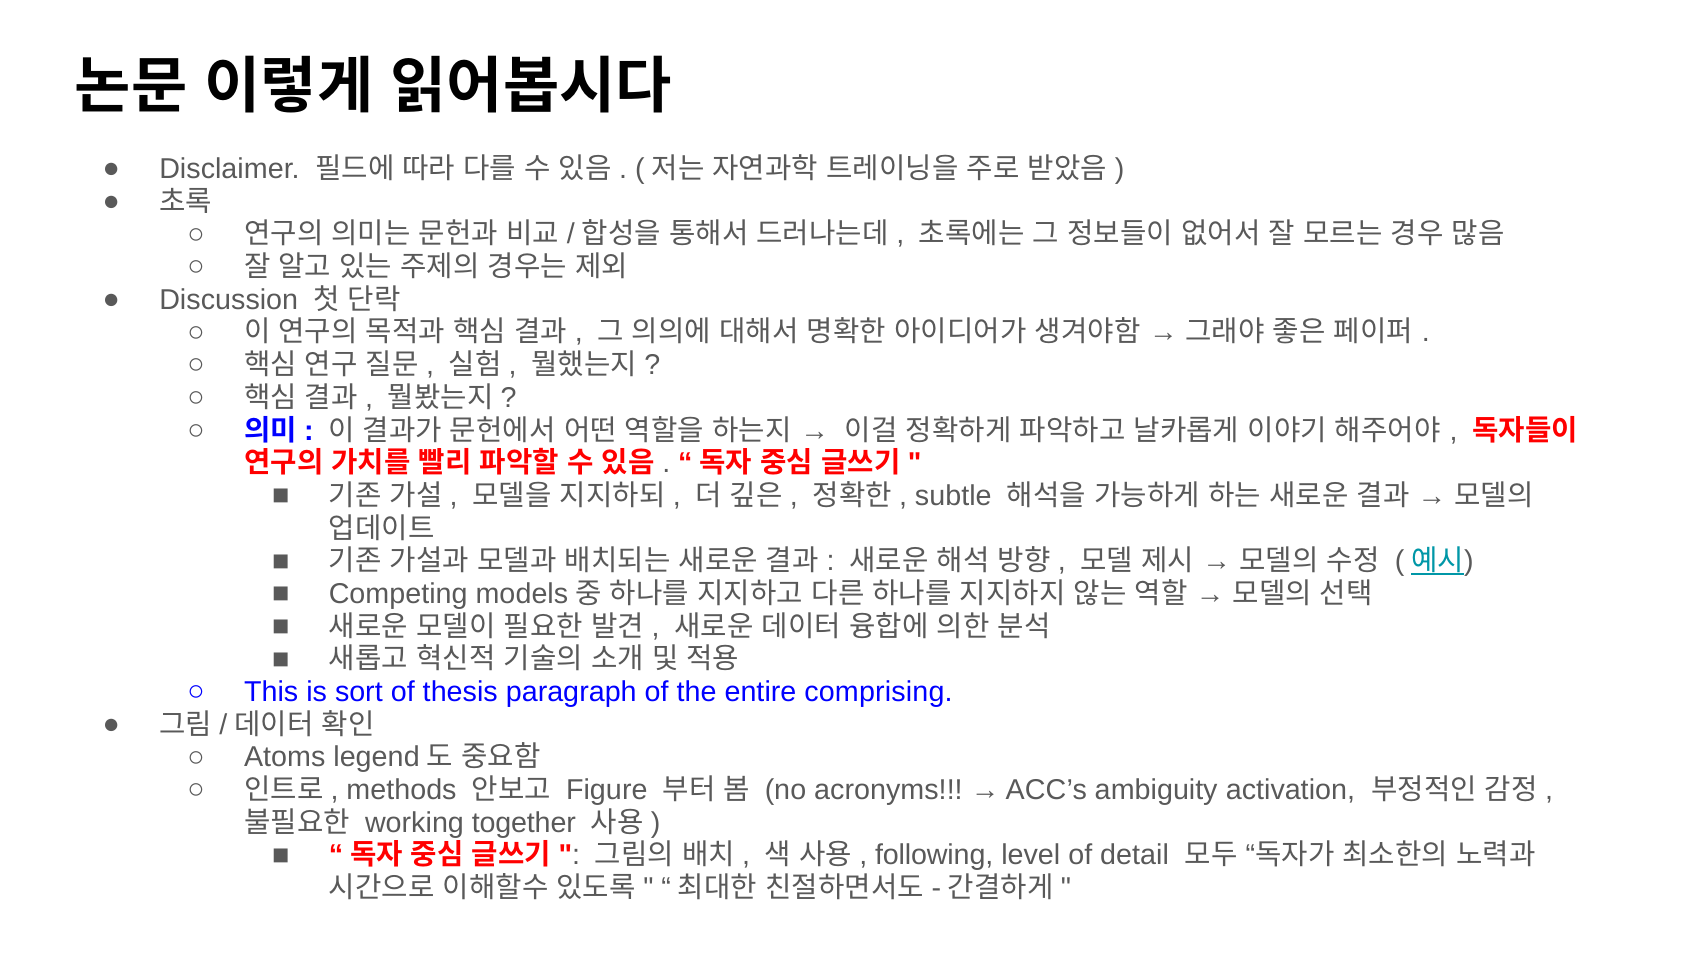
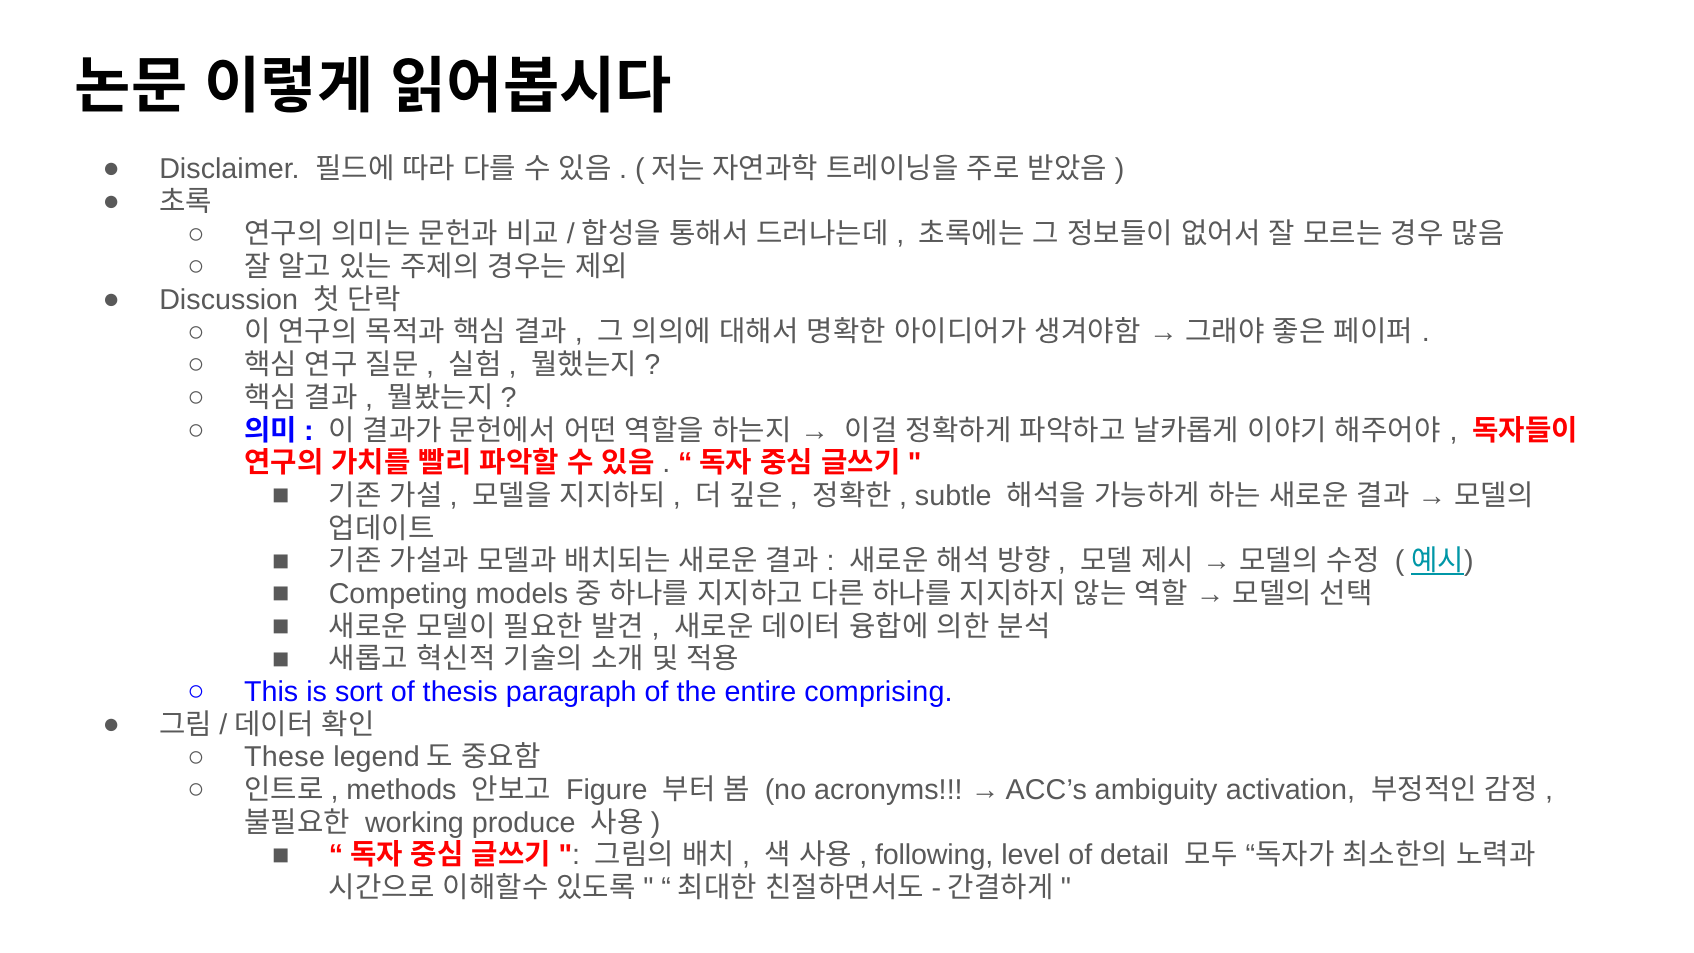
Atoms: Atoms -> These
together: together -> produce
